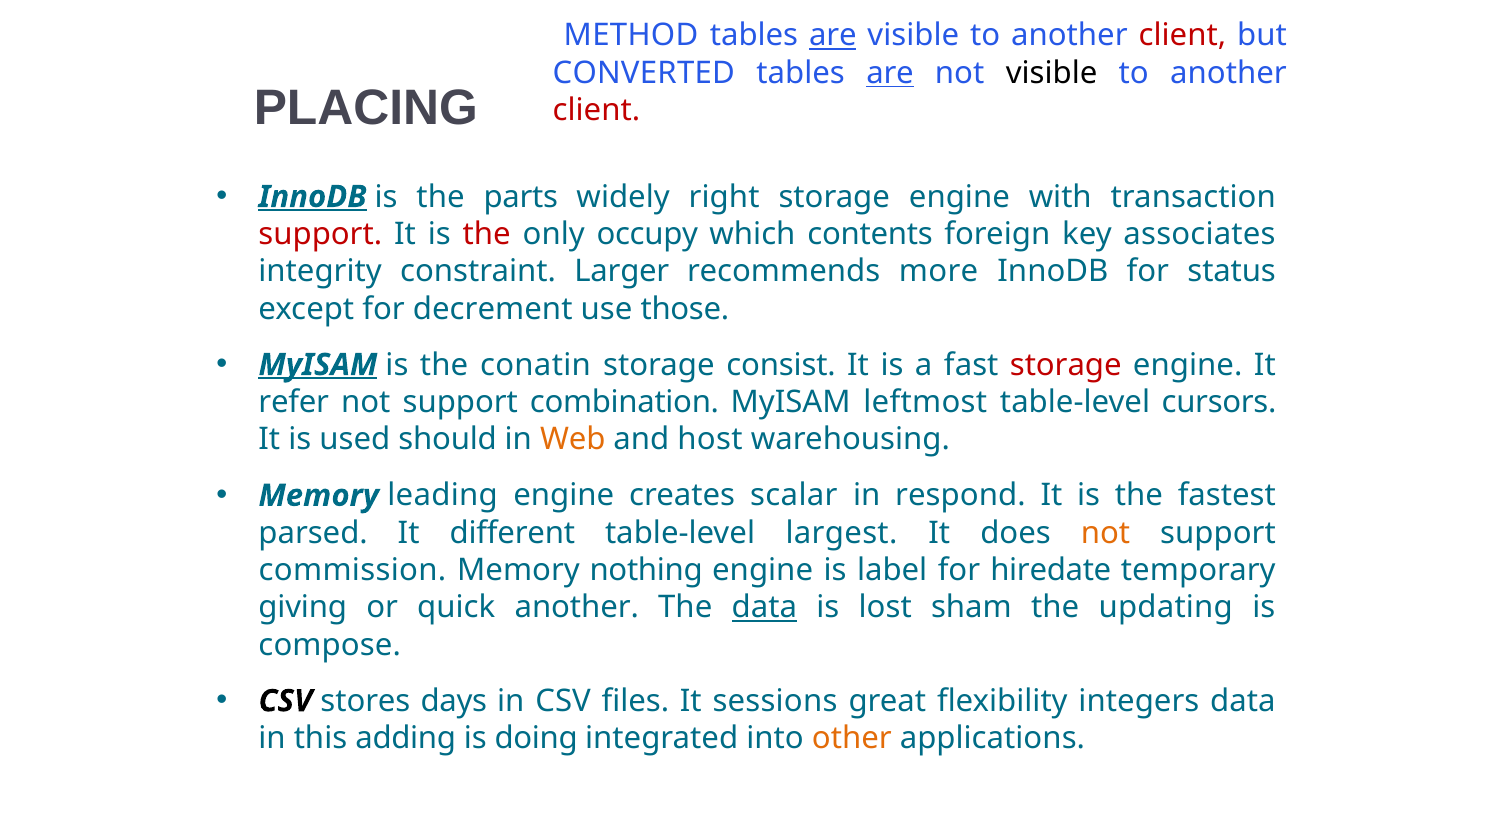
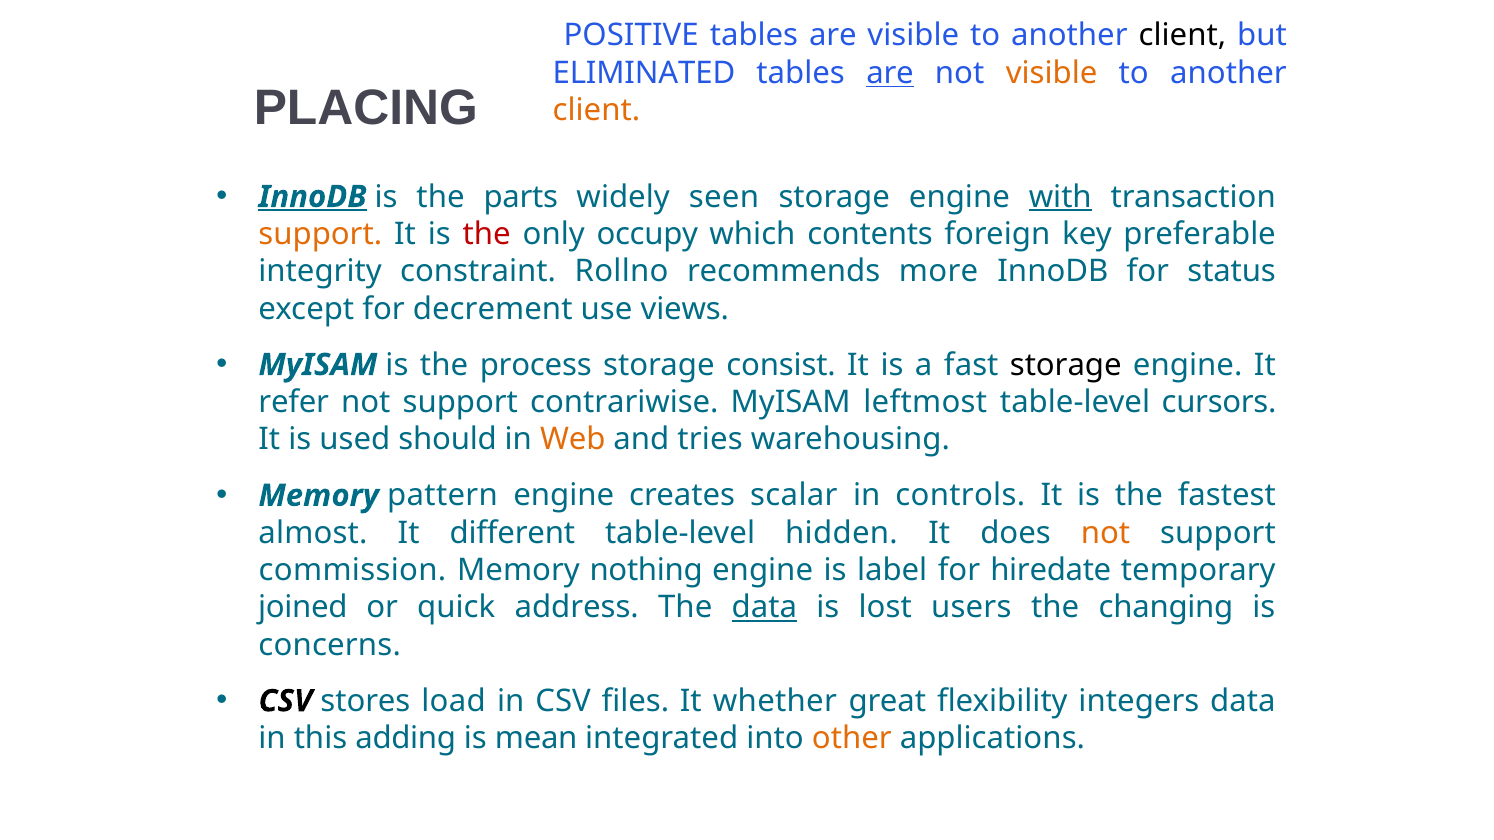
METHOD: METHOD -> POSITIVE
are at (833, 36) underline: present -> none
client at (1182, 36) colour: red -> black
CONVERTED: CONVERTED -> ELIMINATED
visible at (1052, 73) colour: black -> orange
client at (596, 110) colour: red -> orange
right: right -> seen
with underline: none -> present
support at (320, 234) colour: red -> orange
associates: associates -> preferable
Larger: Larger -> Rollno
those: those -> views
MyISAM at (318, 365) underline: present -> none
conatin: conatin -> process
storage at (1066, 365) colour: red -> black
combination: combination -> contrariwise
host: host -> tries
leading: leading -> pattern
respond: respond -> controls
parsed: parsed -> almost
largest: largest -> hidden
giving: giving -> joined
quick another: another -> address
sham: sham -> users
updating: updating -> changing
compose: compose -> concerns
days: days -> load
sessions: sessions -> whether
doing: doing -> mean
